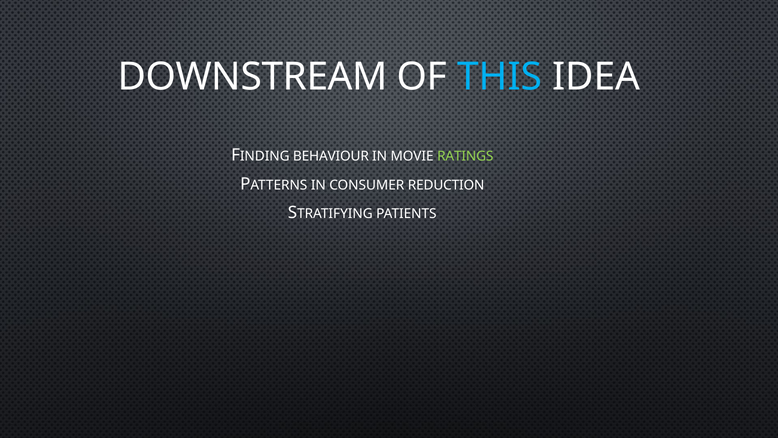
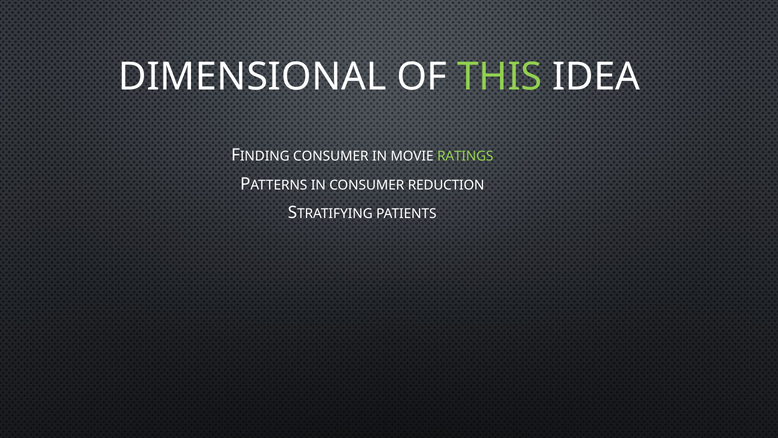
DOWNSTREAM: DOWNSTREAM -> DIMENSIONAL
THIS colour: light blue -> light green
BEHAVIOUR at (331, 156): BEHAVIOUR -> CONSUMER
